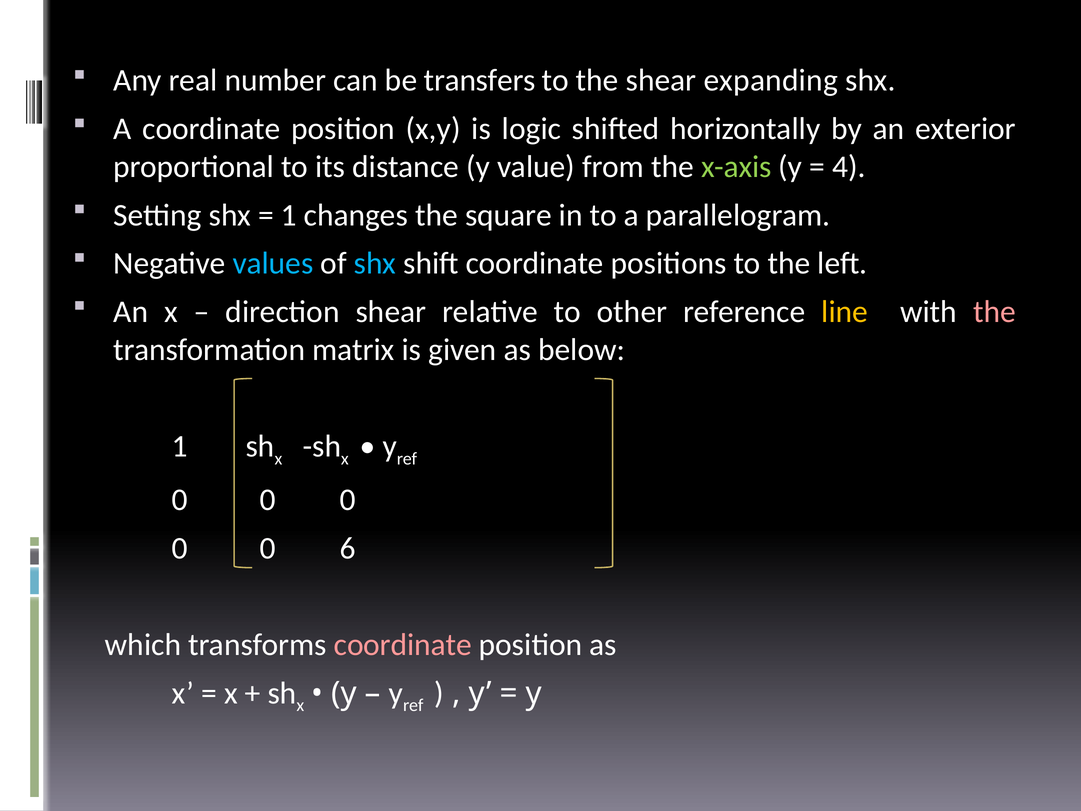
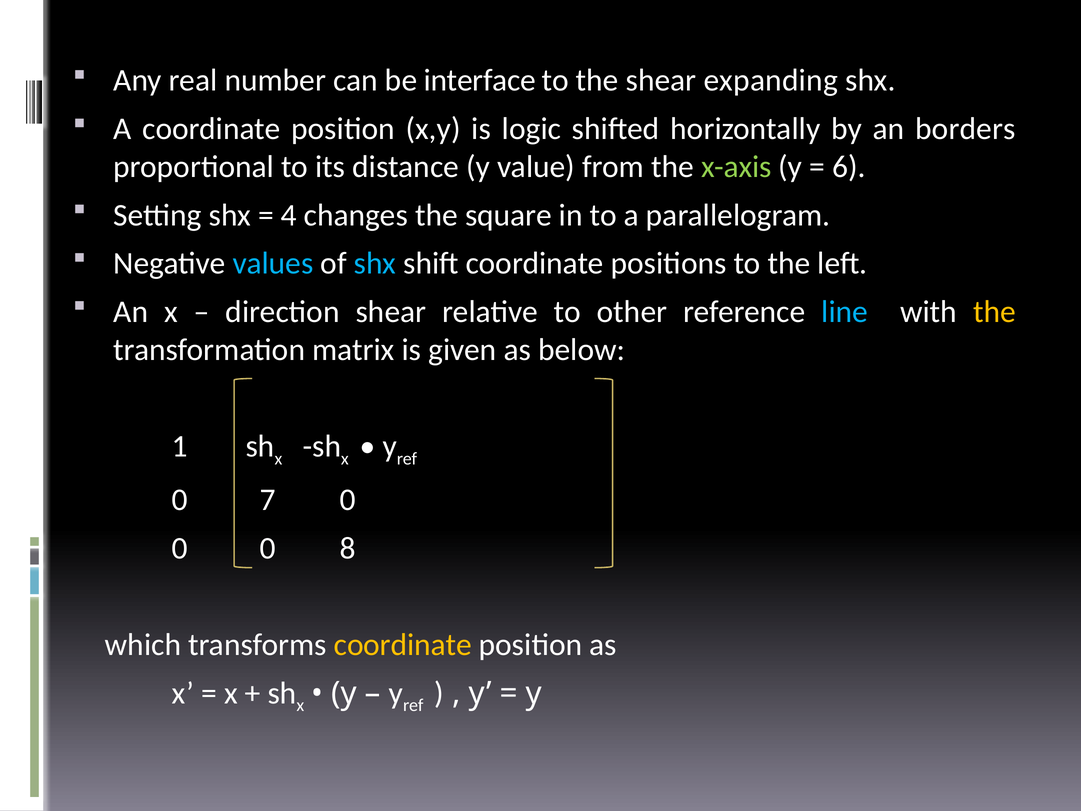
transfers: transfers -> interface
exterior: exterior -> borders
4: 4 -> 6
1 at (289, 215): 1 -> 4
line colour: yellow -> light blue
the at (994, 312) colour: pink -> yellow
0 at (268, 500): 0 -> 7
6: 6 -> 8
coordinate at (403, 645) colour: pink -> yellow
